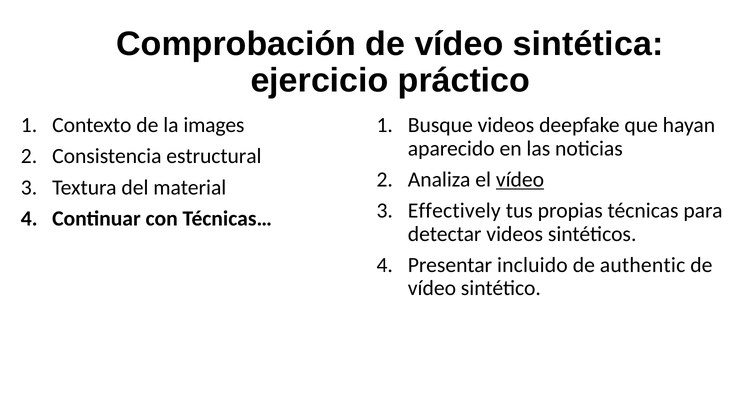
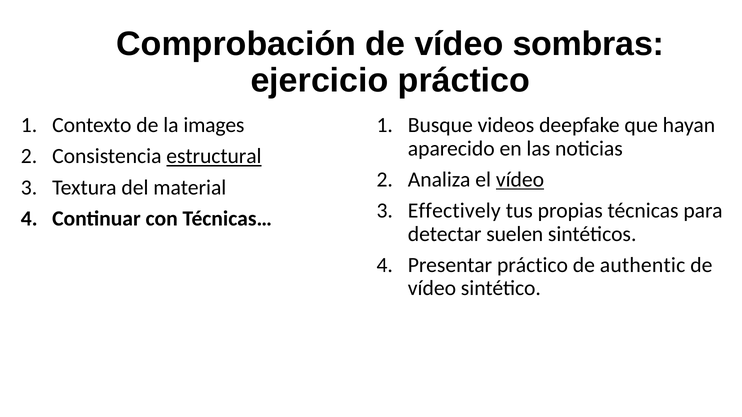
sintética: sintética -> sombras
estructural underline: none -> present
detectar videos: videos -> suelen
Presentar incluido: incluido -> práctico
